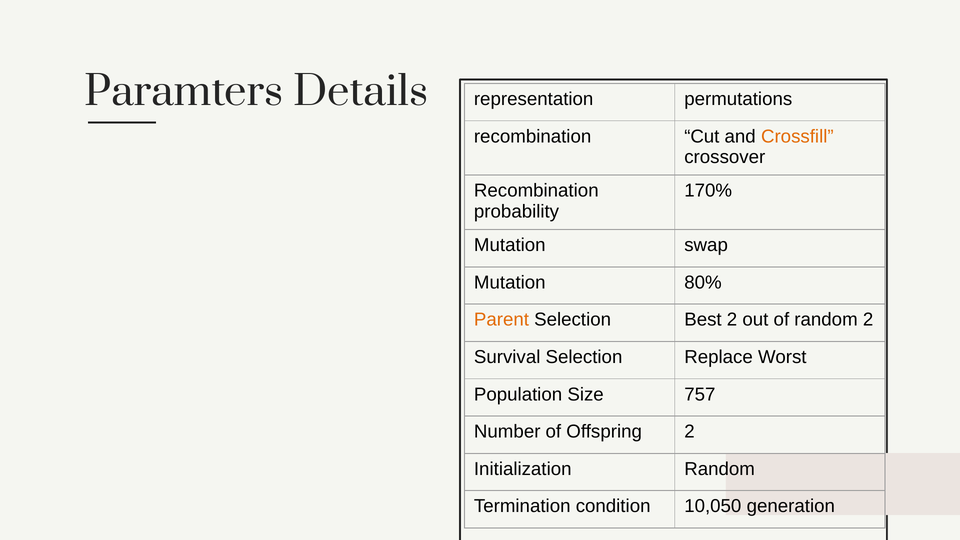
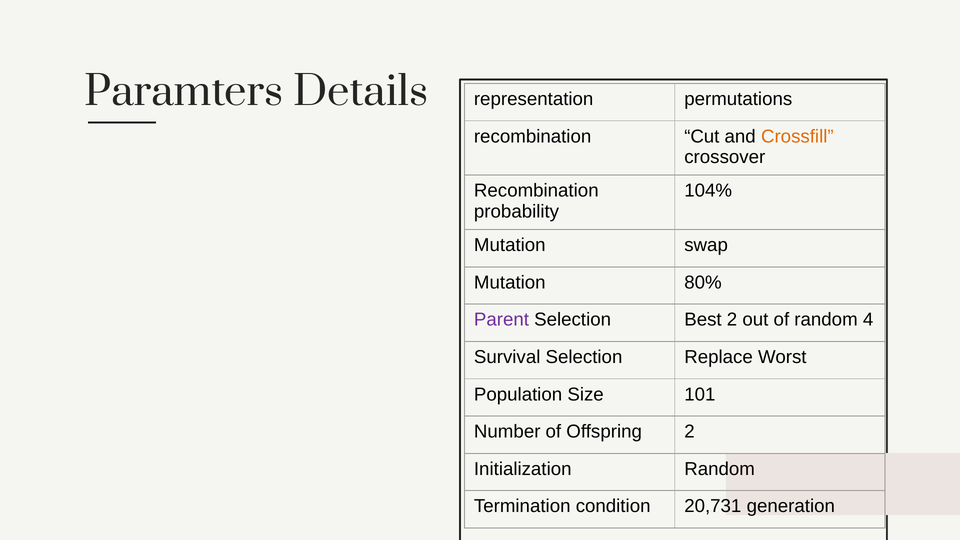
170%: 170% -> 104%
Parent colour: orange -> purple
random 2: 2 -> 4
757: 757 -> 101
10,050: 10,050 -> 20,731
